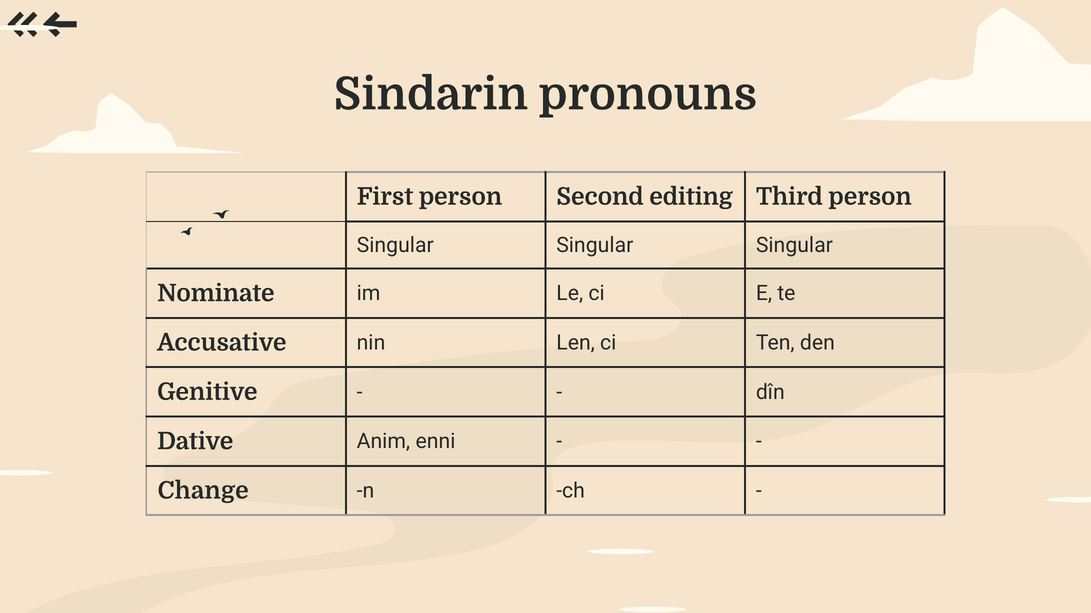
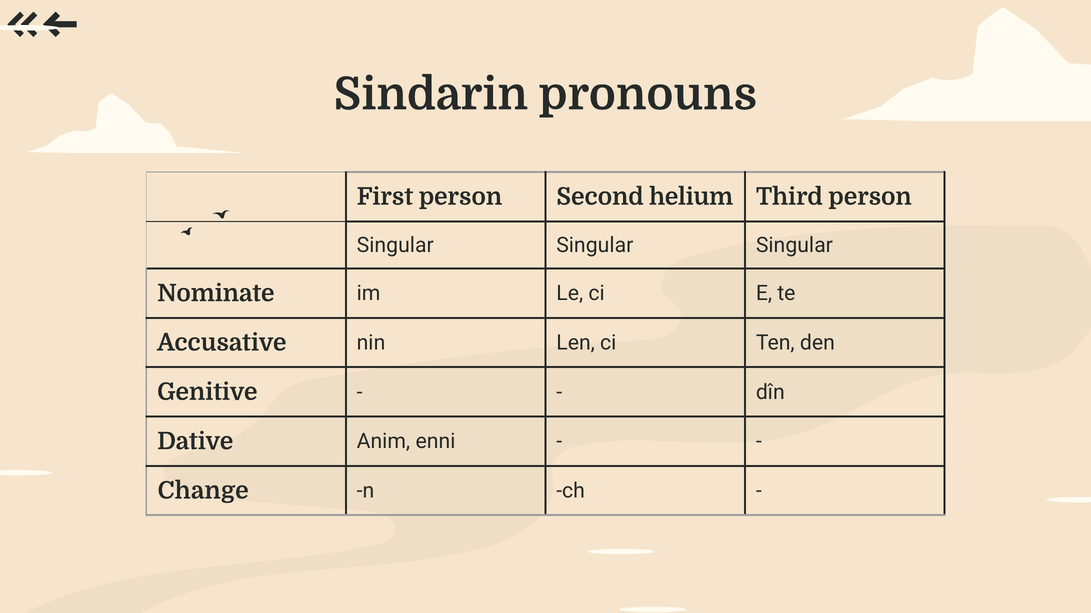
editing: editing -> helium
